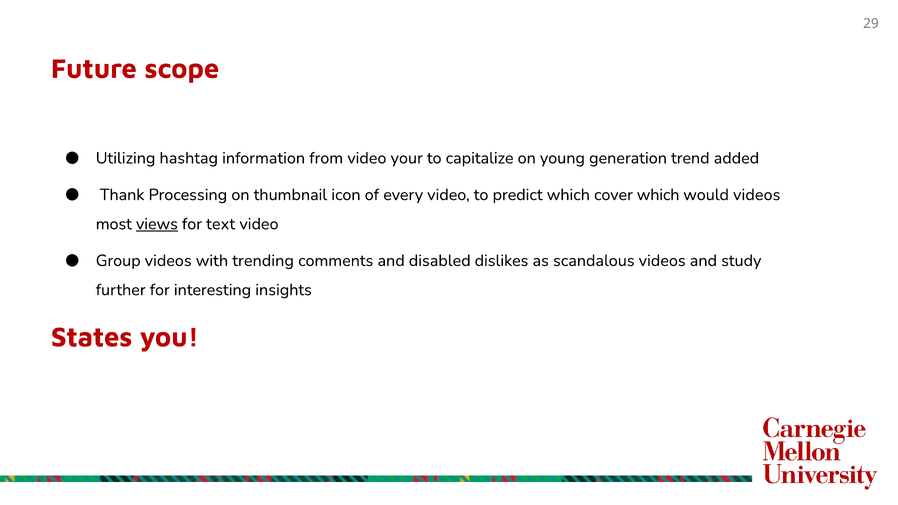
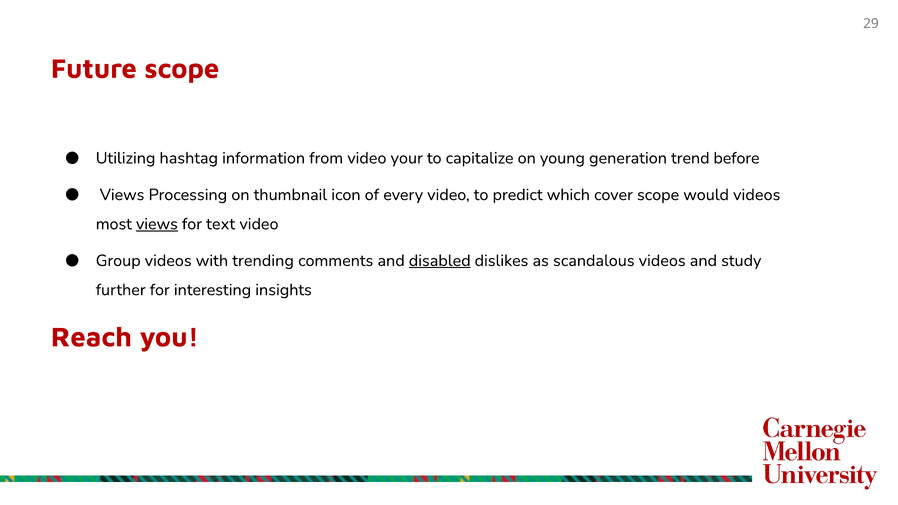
added: added -> before
Thank at (122, 195): Thank -> Views
cover which: which -> scope
disabled underline: none -> present
States: States -> Reach
